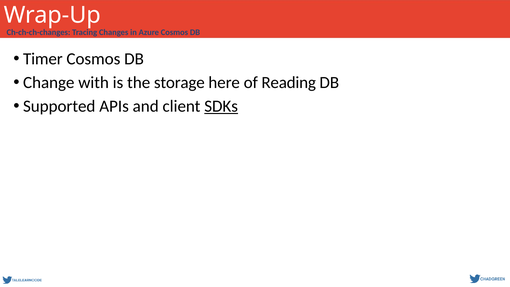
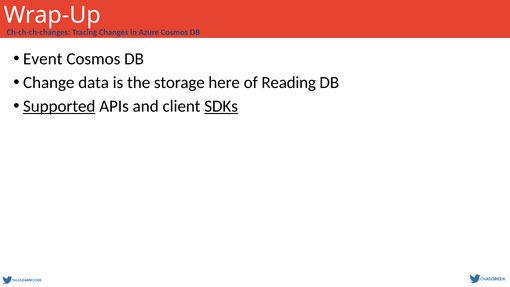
Timer: Timer -> Event
with: with -> data
Supported underline: none -> present
